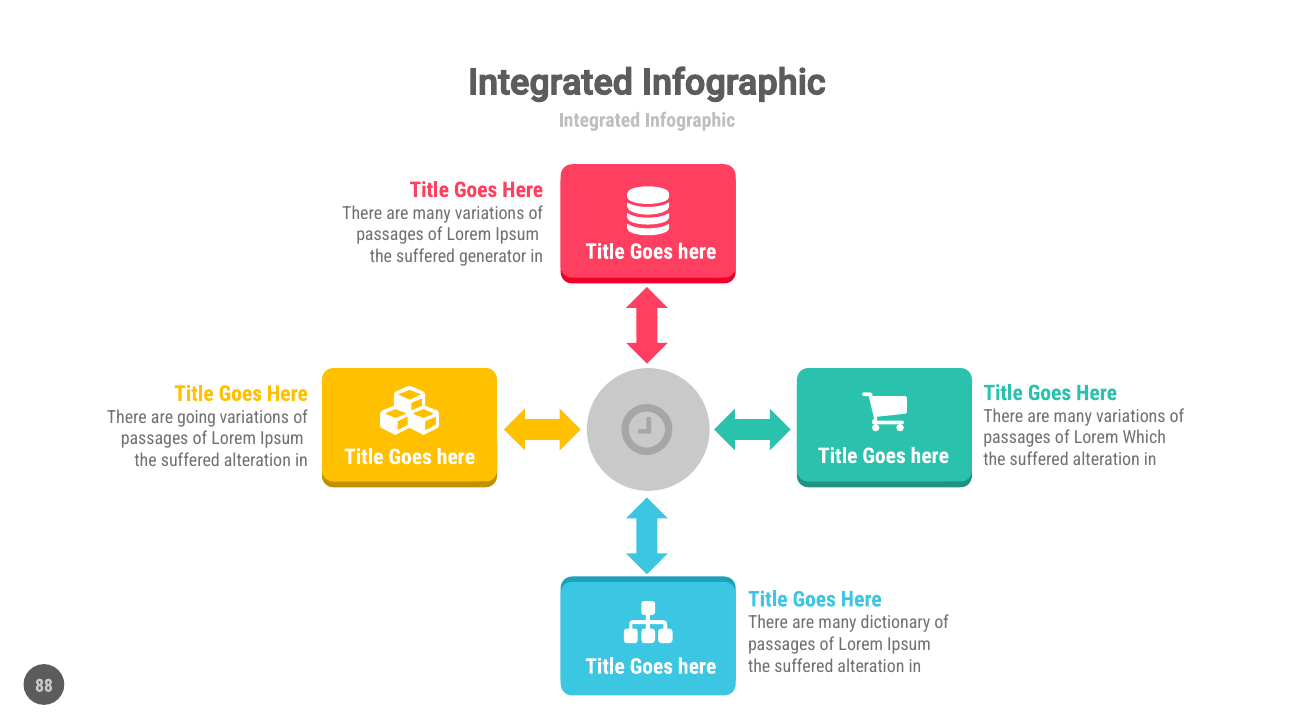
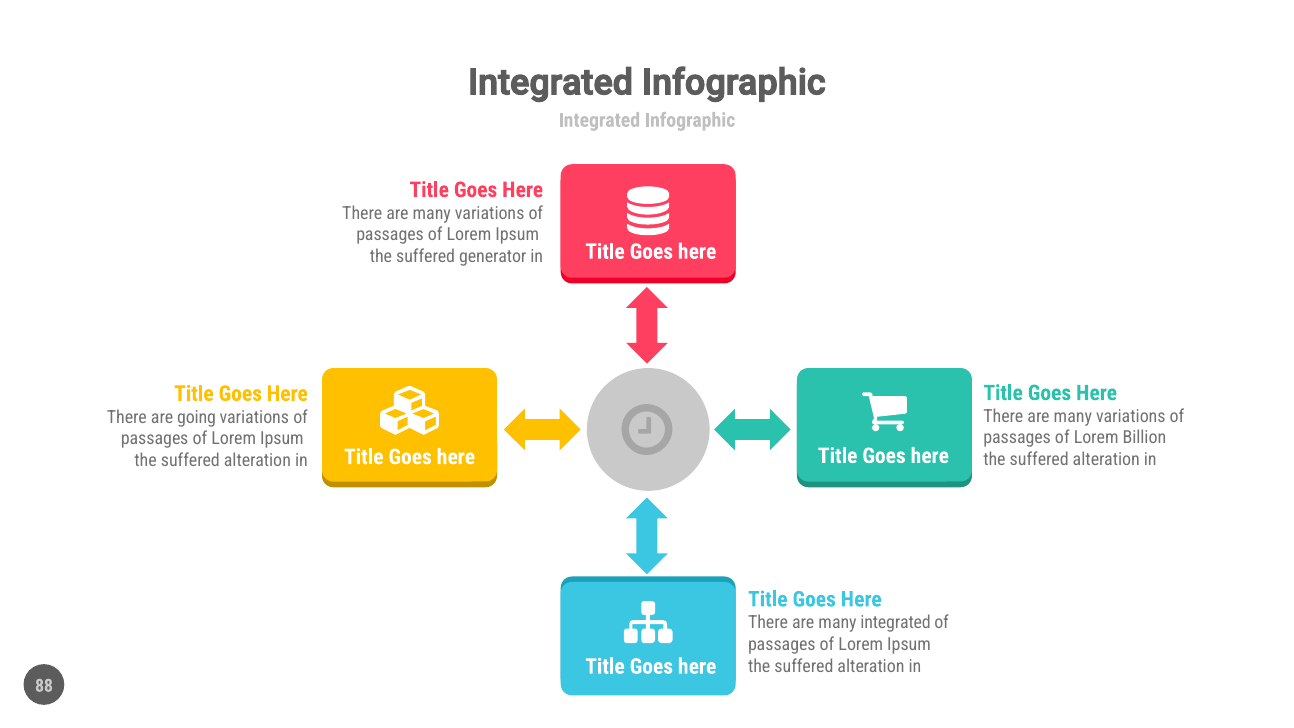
Which: Which -> Billion
many dictionary: dictionary -> integrated
